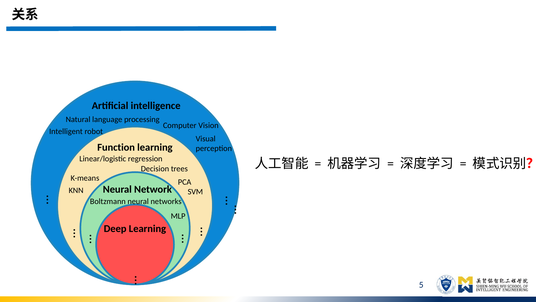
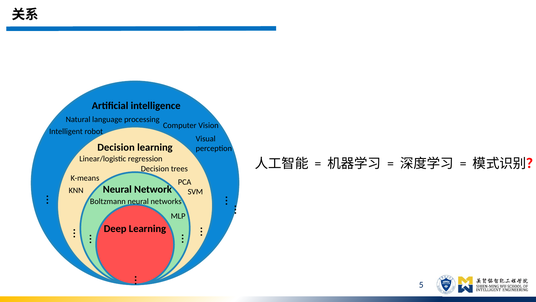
Function at (116, 147): Function -> Decision
